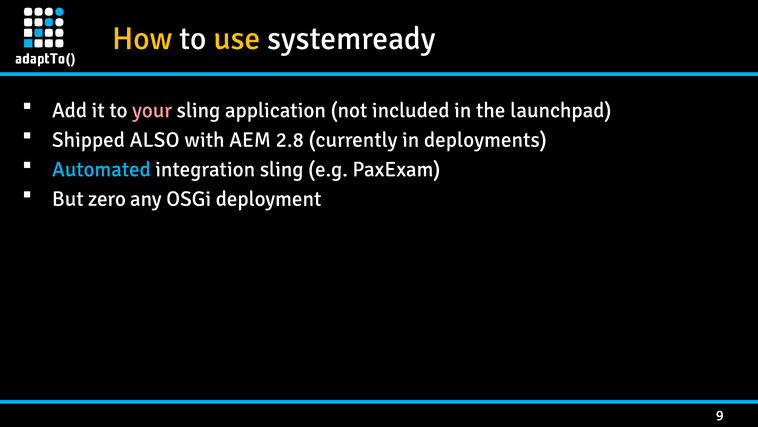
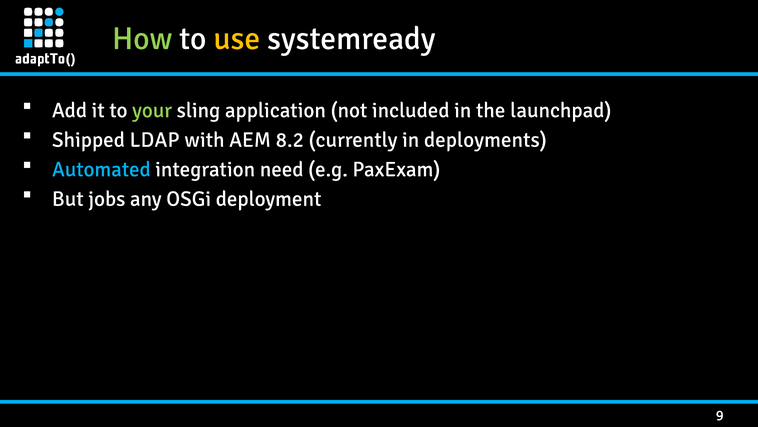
How colour: yellow -> light green
your colour: pink -> light green
ALSO: ALSO -> LDAP
2.8: 2.8 -> 8.2
integration sling: sling -> need
zero: zero -> jobs
